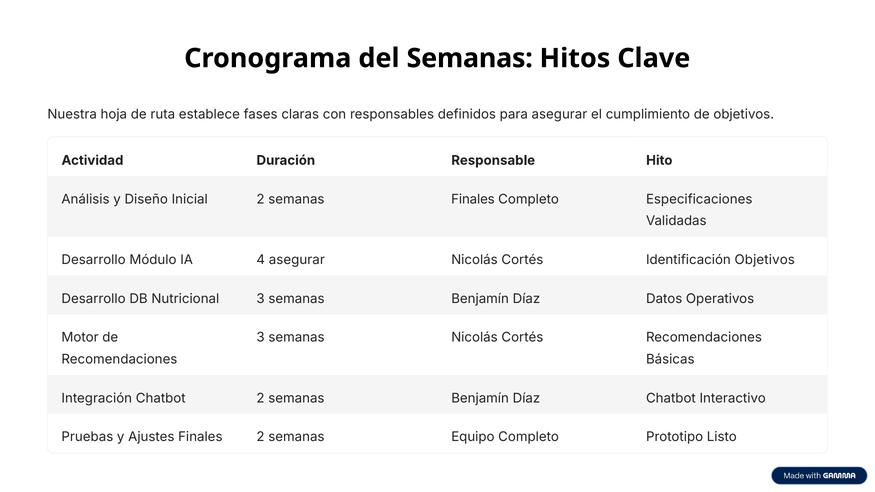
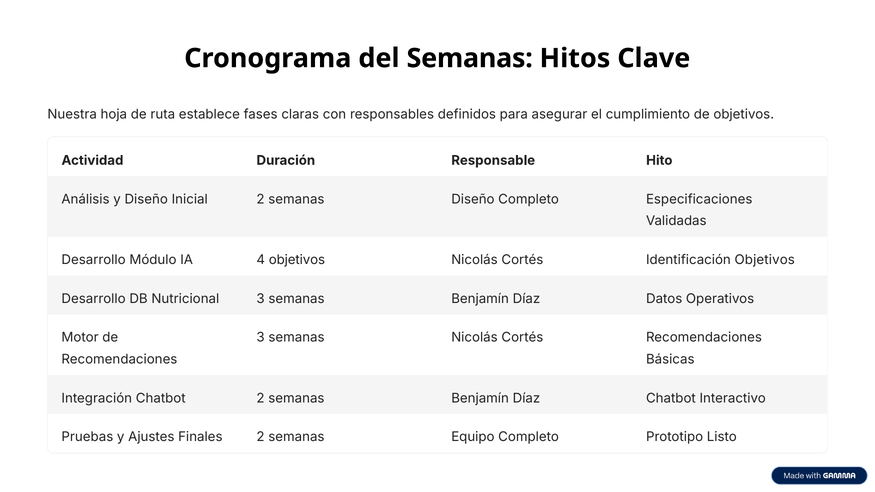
semanas Finales: Finales -> Diseño
4 asegurar: asegurar -> objetivos
